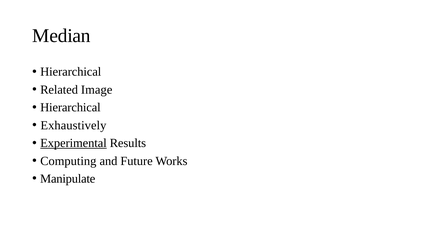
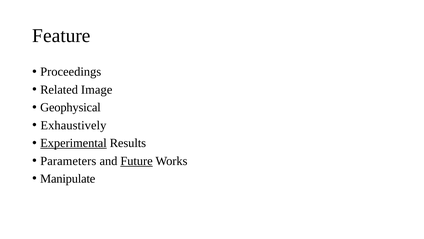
Median: Median -> Feature
Hierarchical at (71, 72): Hierarchical -> Proceedings
Hierarchical at (70, 107): Hierarchical -> Geophysical
Computing: Computing -> Parameters
Future underline: none -> present
